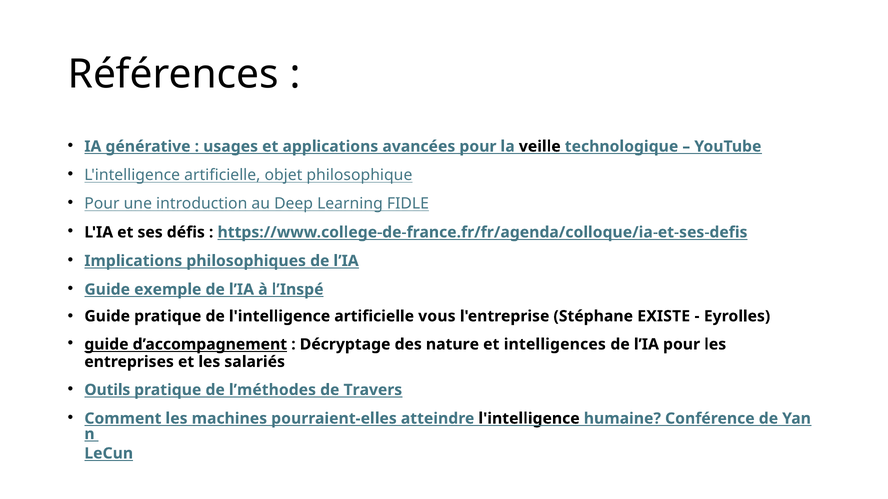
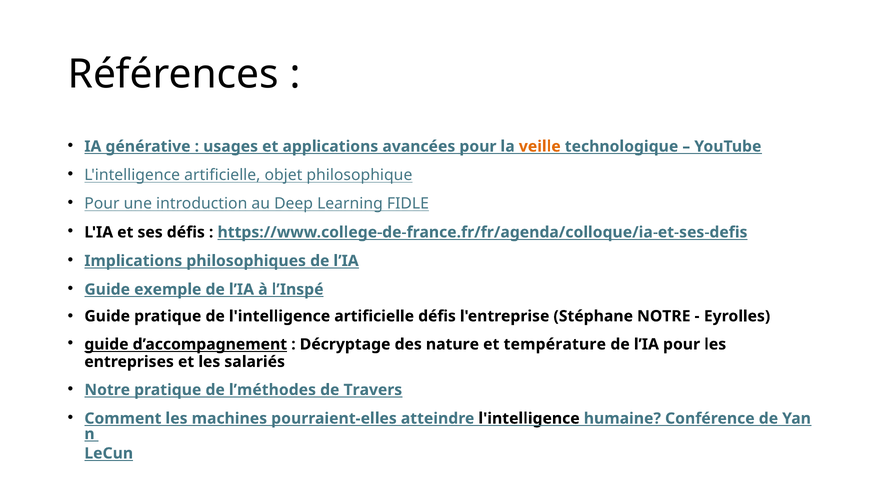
veille colour: black -> orange
artificielle vous: vous -> défis
Stéphane EXISTE: EXISTE -> NOTRE
intelligences: intelligences -> température
Outils at (107, 390): Outils -> Notre
